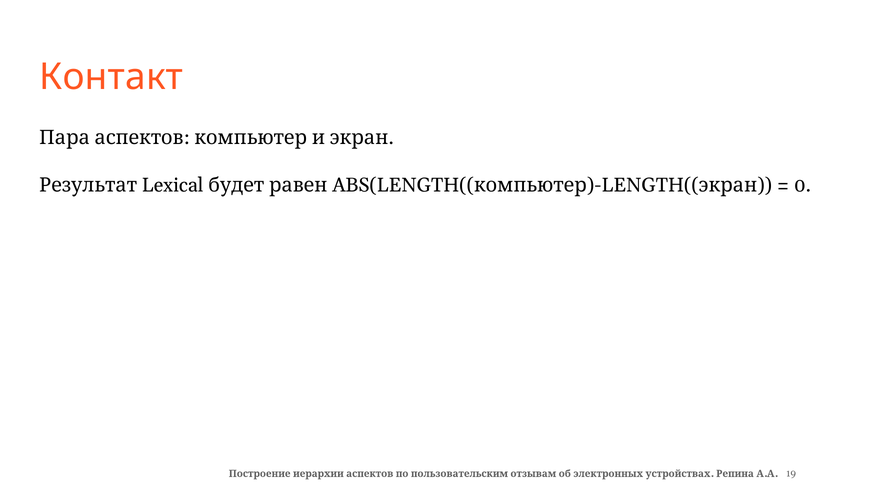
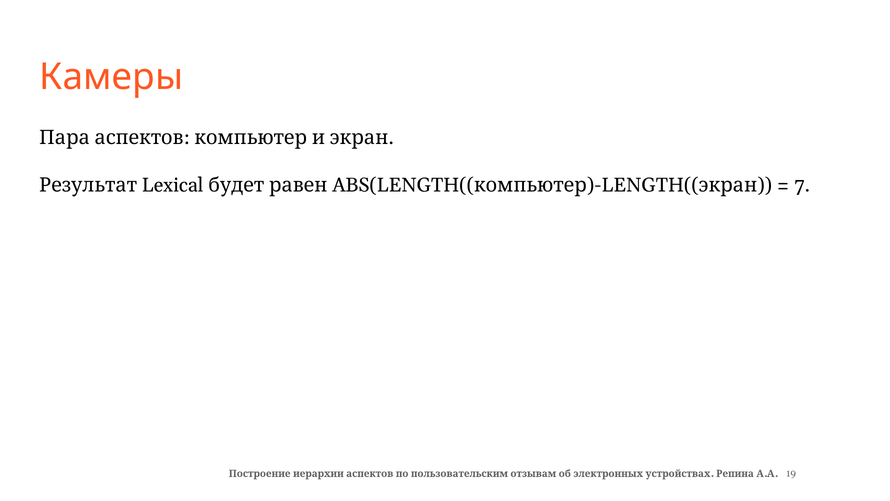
Контакт: Контакт -> Камеры
0: 0 -> 7
